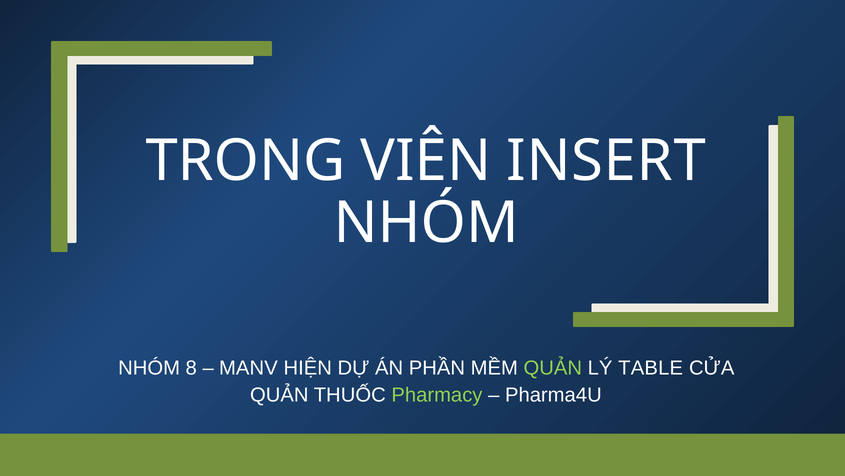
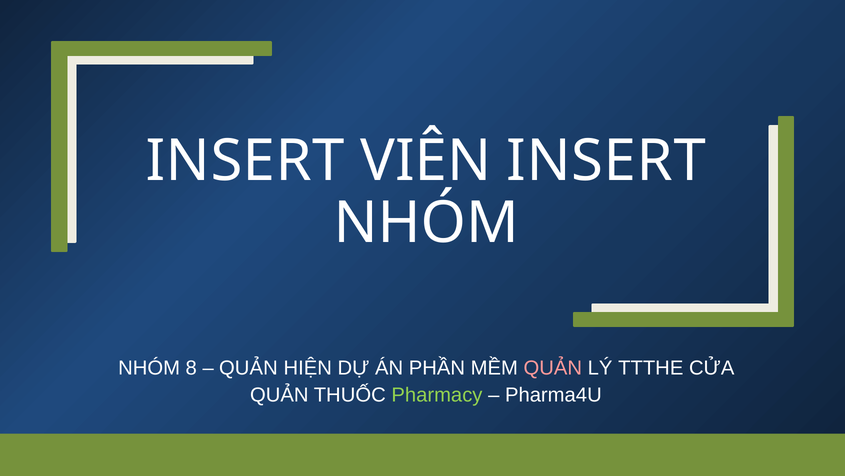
TRONG at (246, 161): TRONG -> INSERT
MANV at (248, 367): MANV -> QUẢN
QUẢN at (553, 367) colour: light green -> pink
TABLE: TABLE -> TTTHE
